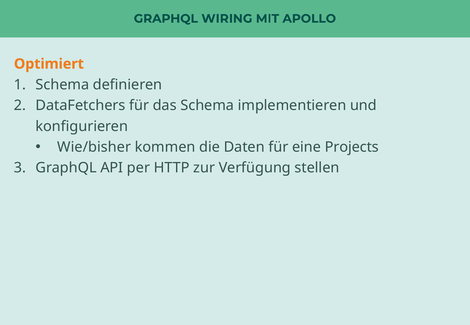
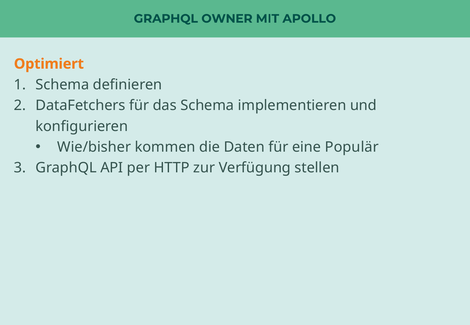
WIRING: WIRING -> OWNER
Projects: Projects -> Populär
